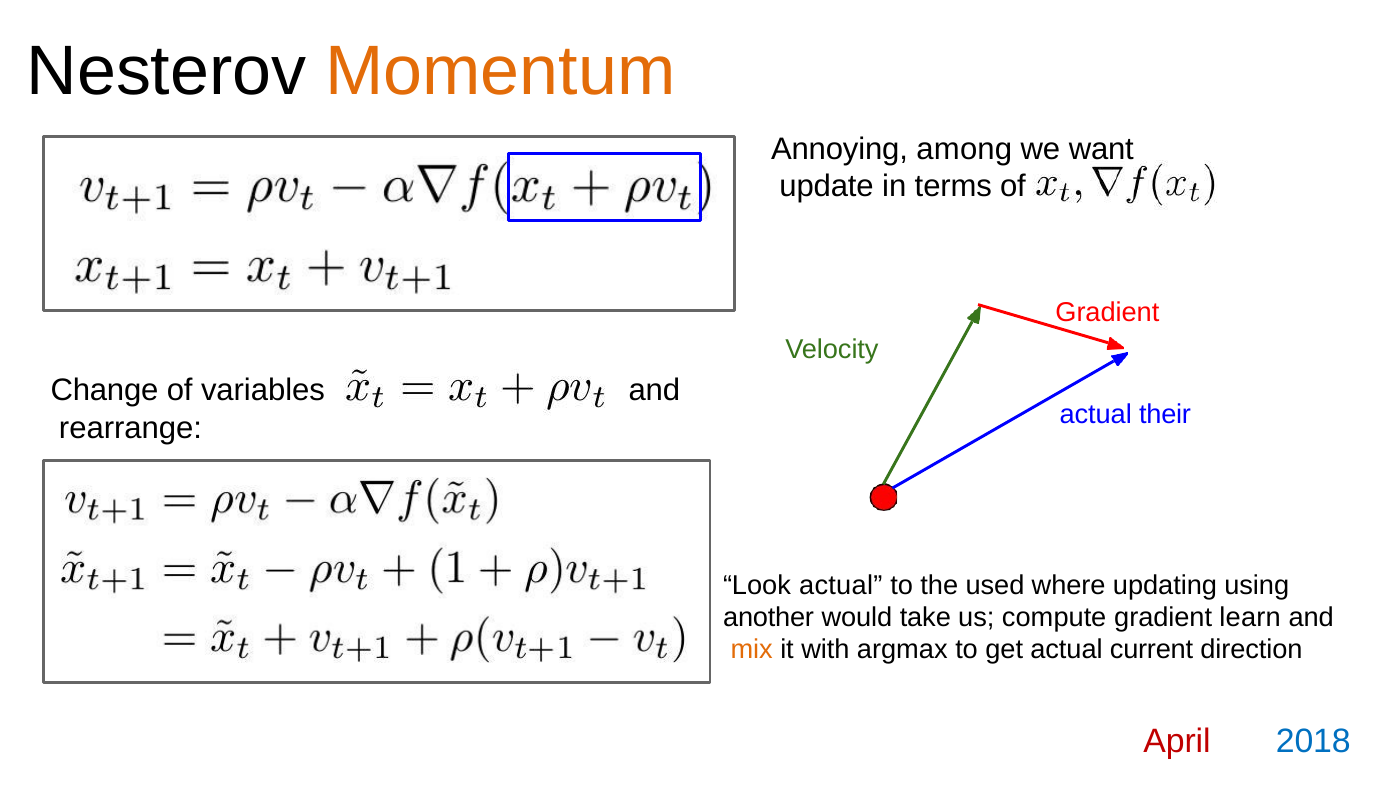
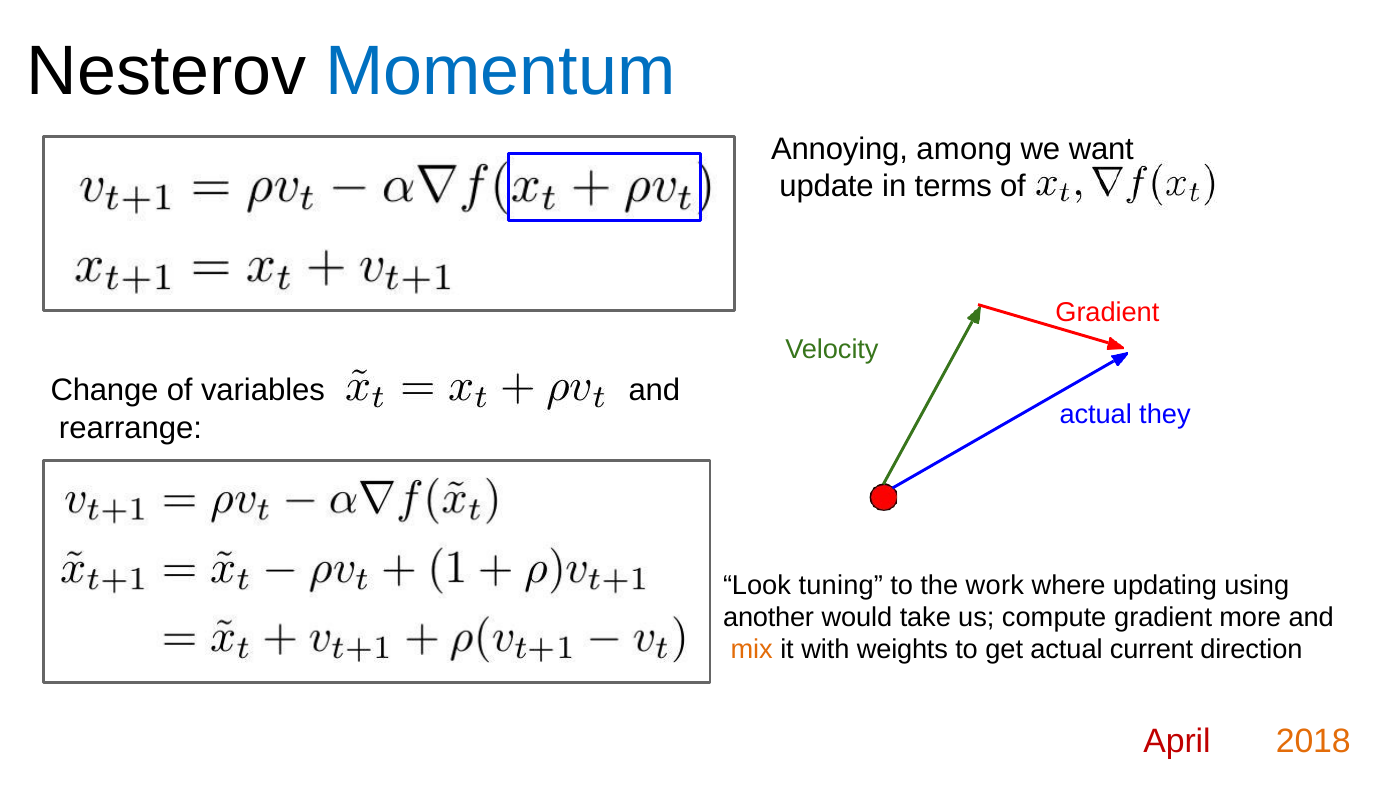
Momentum colour: orange -> blue
their: their -> they
Look actual: actual -> tuning
used: used -> work
learn: learn -> more
argmax: argmax -> weights
2018 colour: blue -> orange
